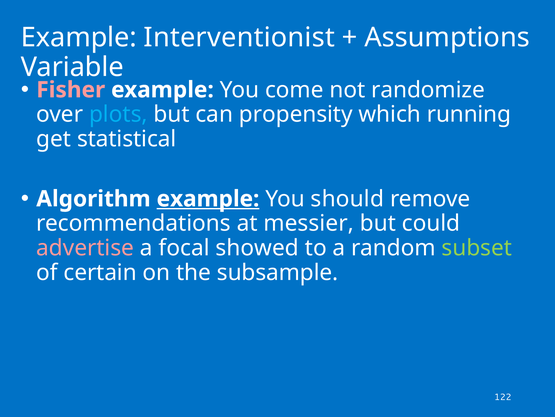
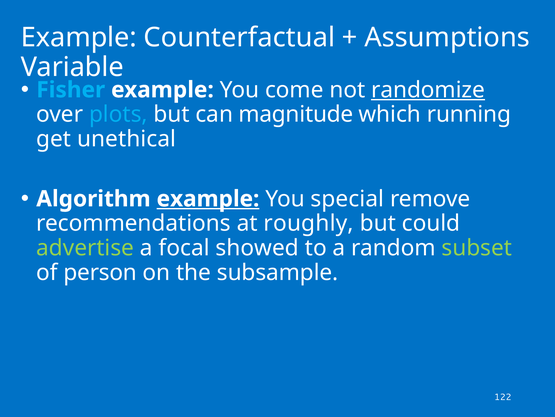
Interventionist: Interventionist -> Counterfactual
Fisher colour: pink -> light blue
randomize underline: none -> present
propensity: propensity -> magnitude
statistical: statistical -> unethical
should: should -> special
messier: messier -> roughly
advertise colour: pink -> light green
certain: certain -> person
